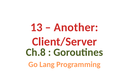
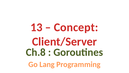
Another: Another -> Concept
